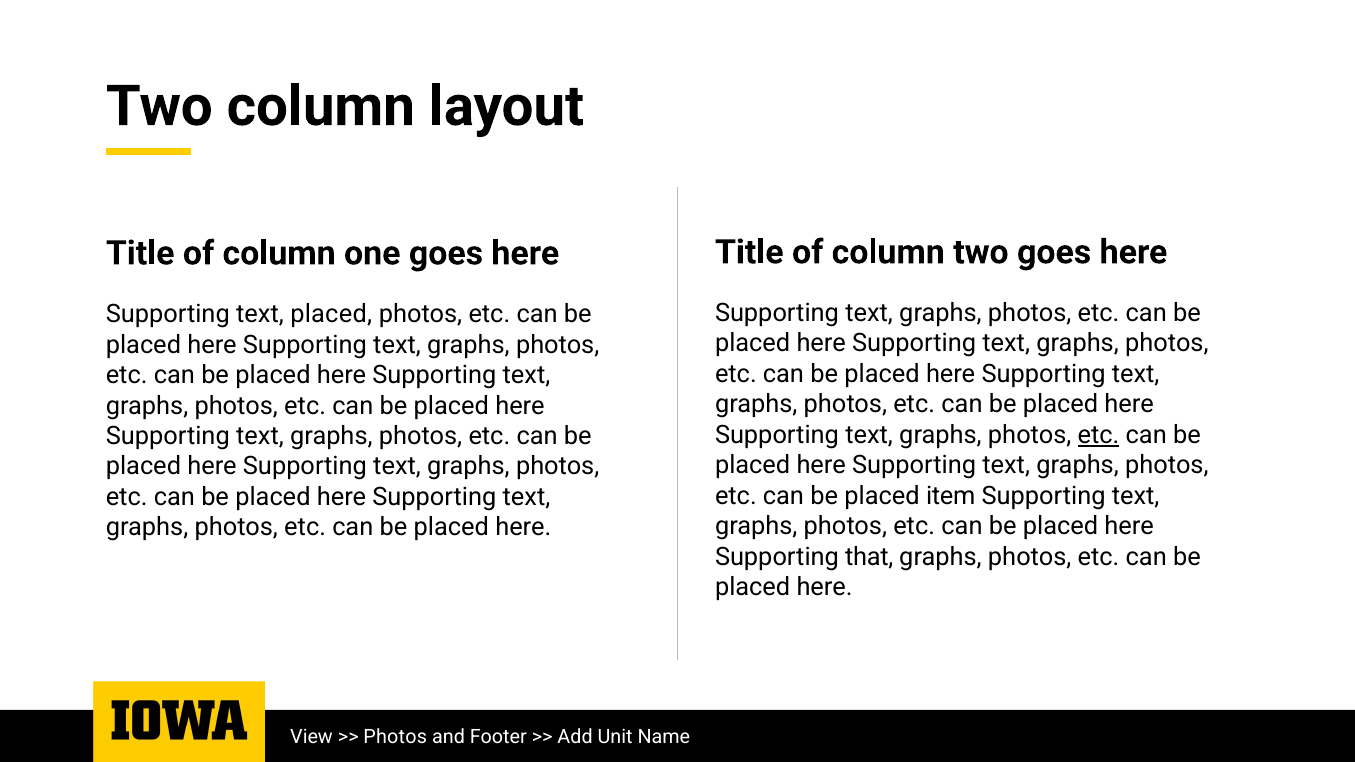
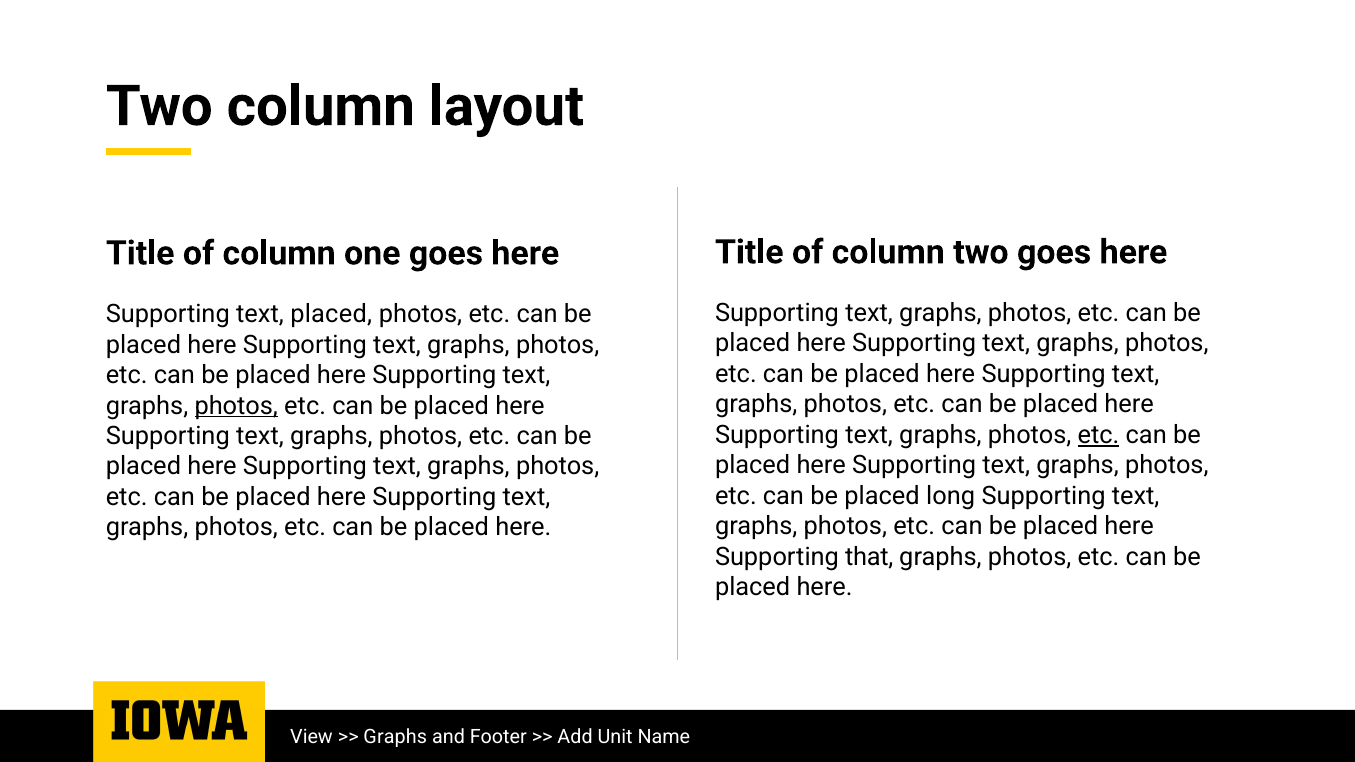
photos at (236, 406) underline: none -> present
item: item -> long
Photos at (395, 737): Photos -> Graphs
